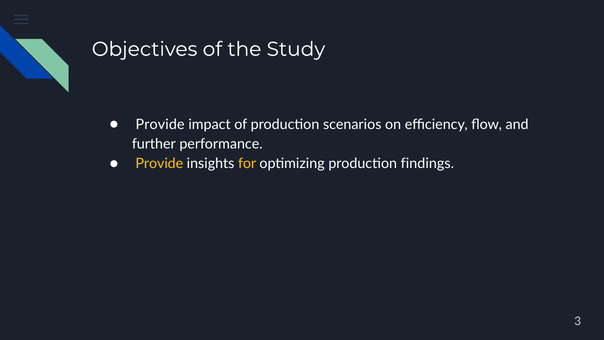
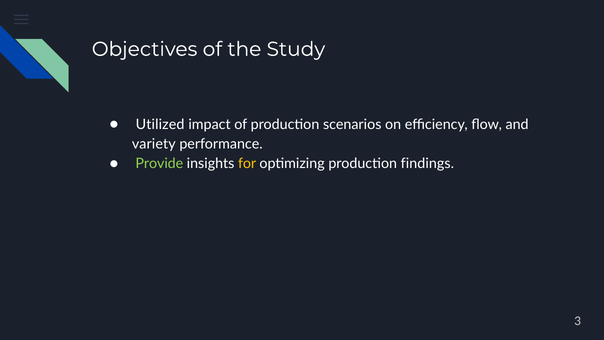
Provide at (160, 124): Provide -> Utilized
further: further -> variety
Provide at (159, 164) colour: yellow -> light green
